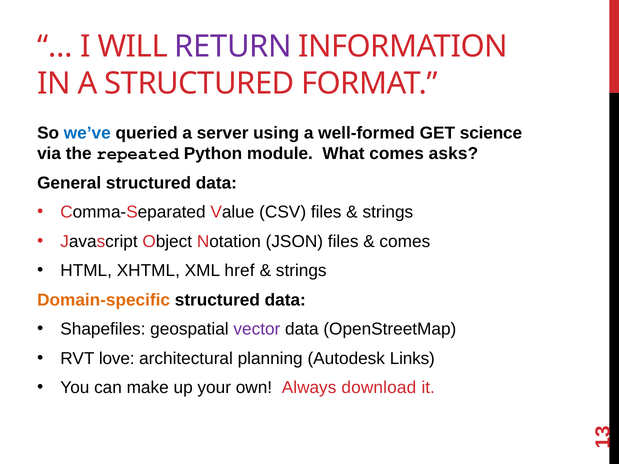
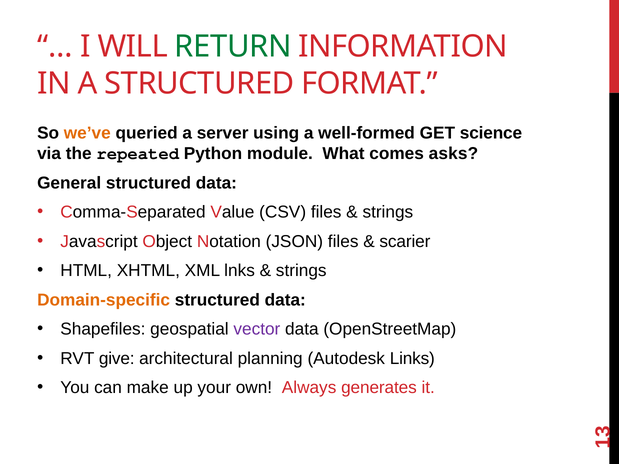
RETURN colour: purple -> green
we’ve colour: blue -> orange
comes at (405, 242): comes -> scarier
href: href -> lnks
love: love -> give
download: download -> generates
